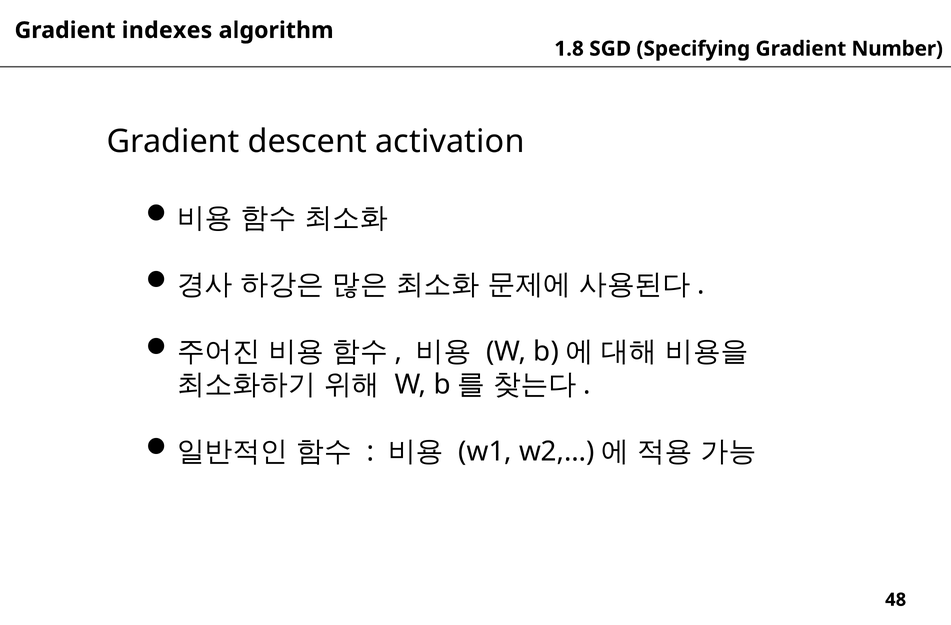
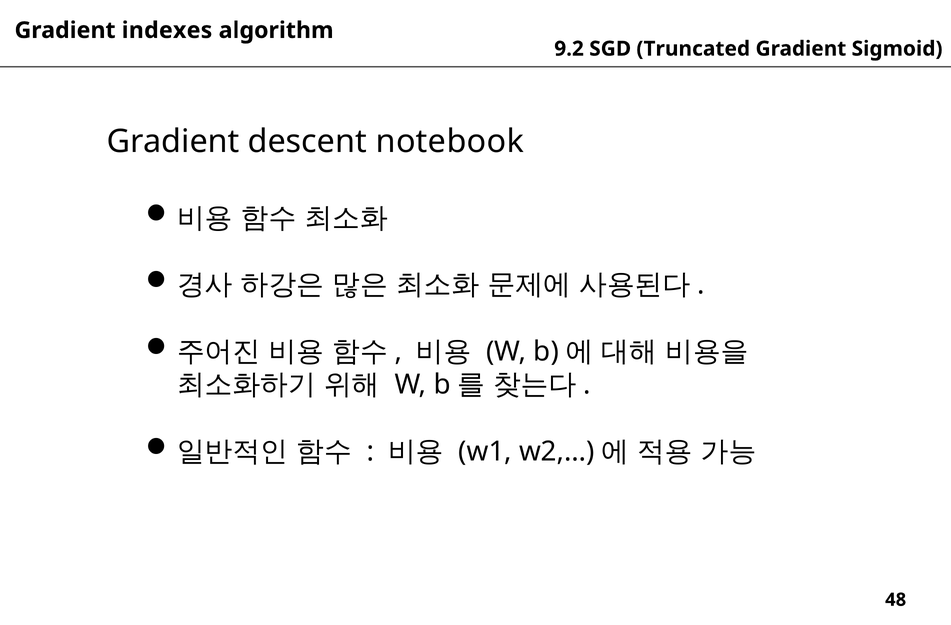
1.8: 1.8 -> 9.2
Specifying: Specifying -> Truncated
Number: Number -> Sigmoid
activation: activation -> notebook
